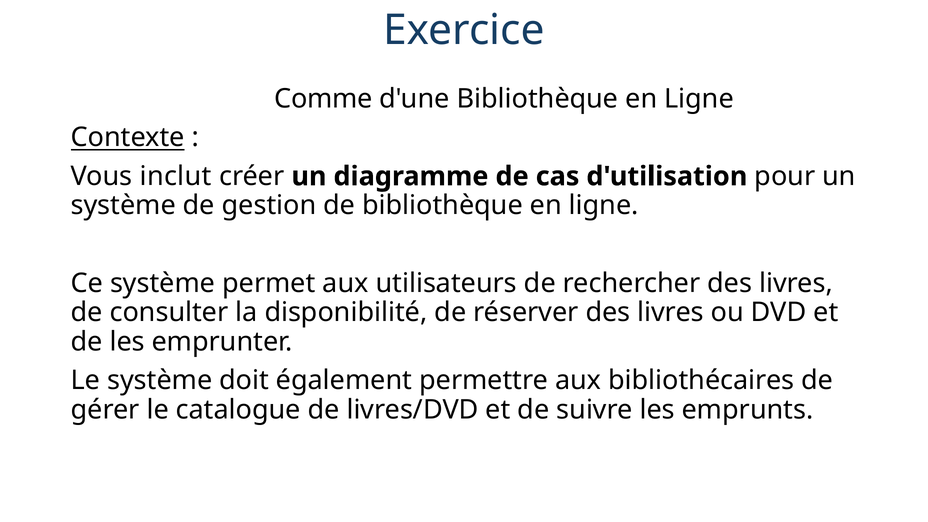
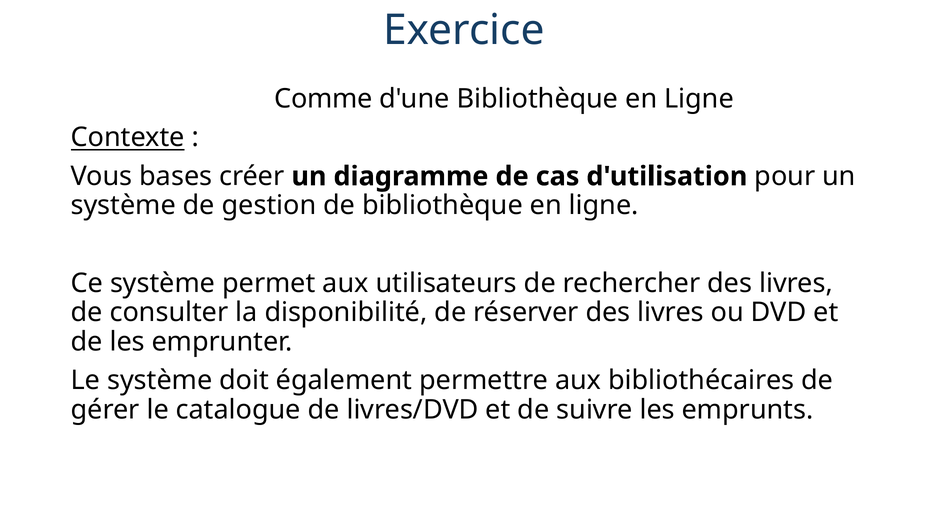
inclut: inclut -> bases
